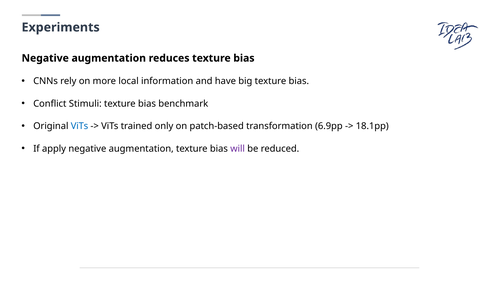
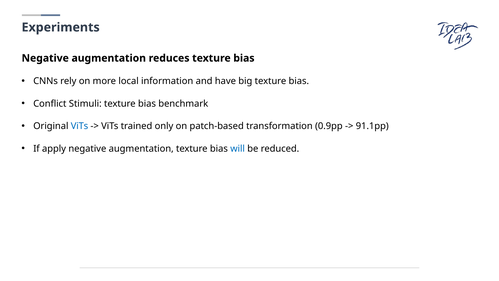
6.9pp: 6.9pp -> 0.9pp
18.1pp: 18.1pp -> 91.1pp
will colour: purple -> blue
